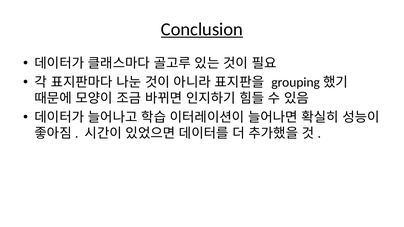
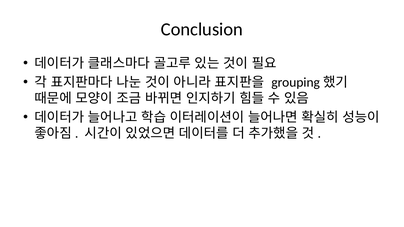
Conclusion underline: present -> none
